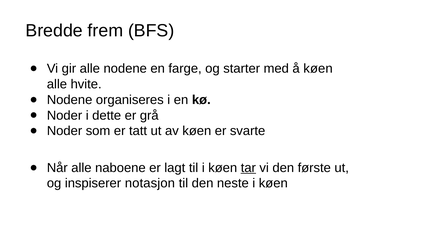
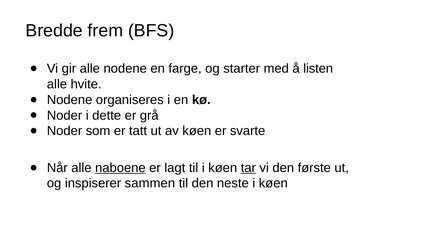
å køen: køen -> listen
naboene underline: none -> present
notasjon: notasjon -> sammen
